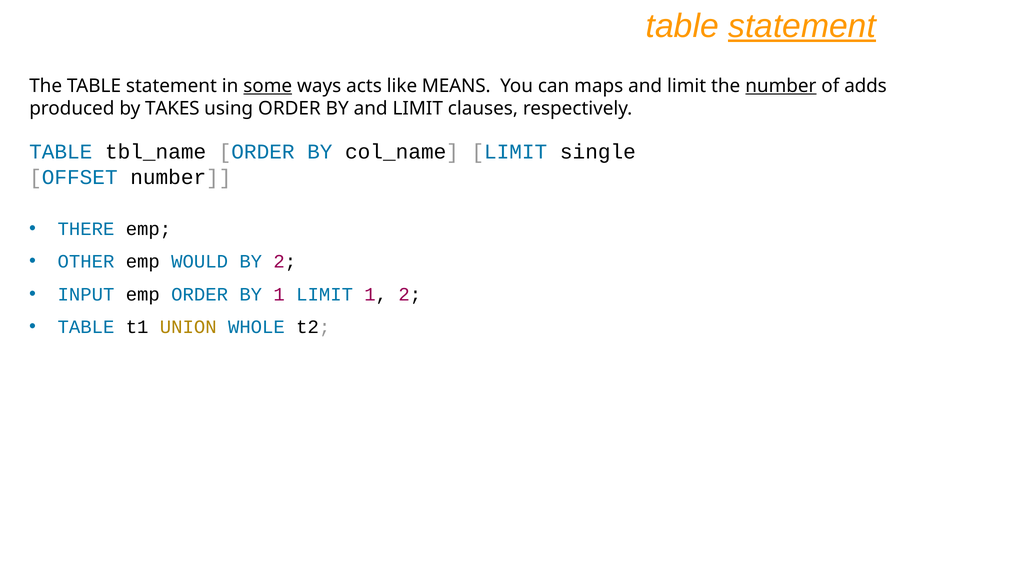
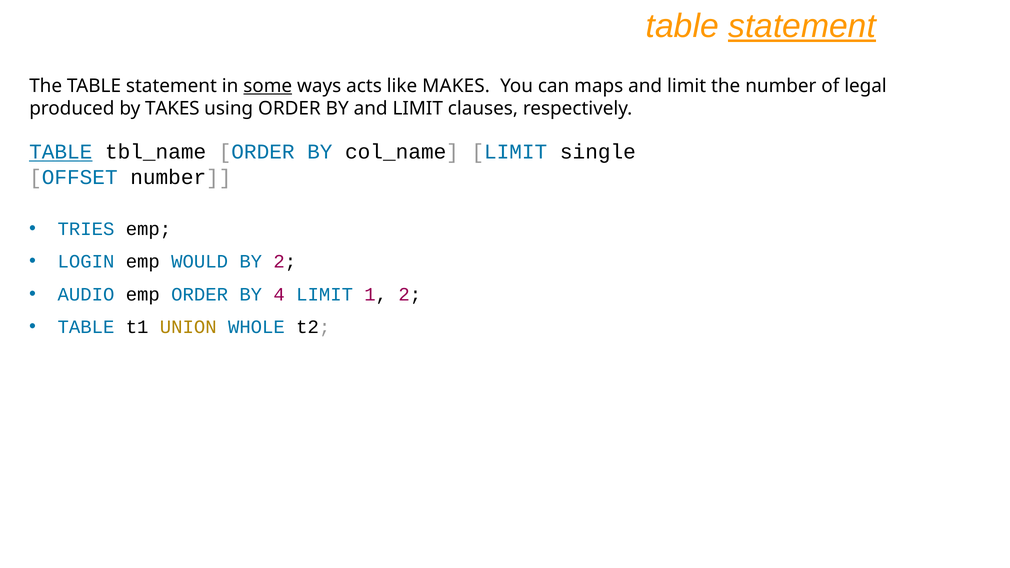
MEANS: MEANS -> MAKES
number at (781, 86) underline: present -> none
adds: adds -> legal
TABLE at (61, 152) underline: none -> present
THERE: THERE -> TRIES
OTHER: OTHER -> LOGIN
INPUT: INPUT -> AUDIO
BY 1: 1 -> 4
